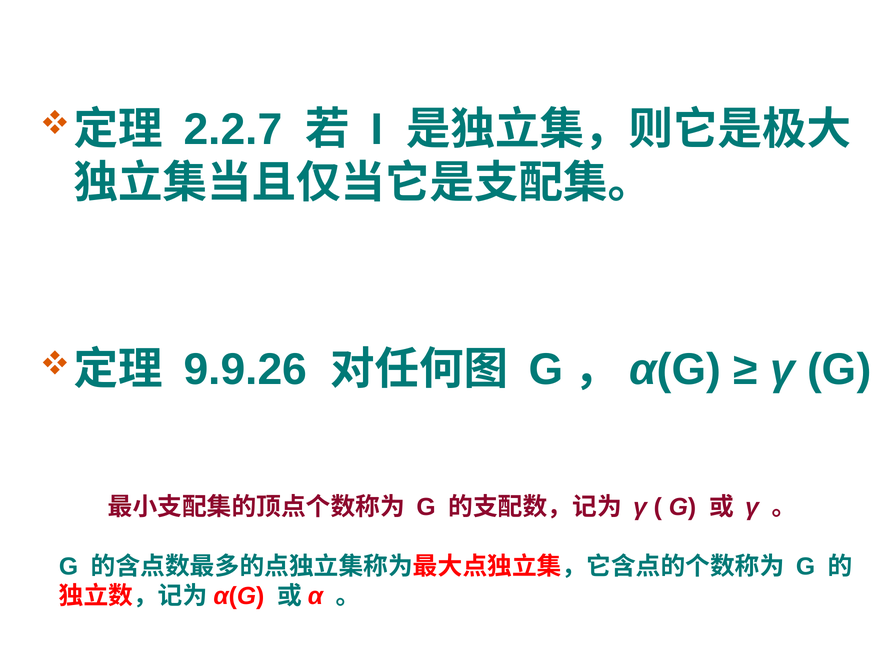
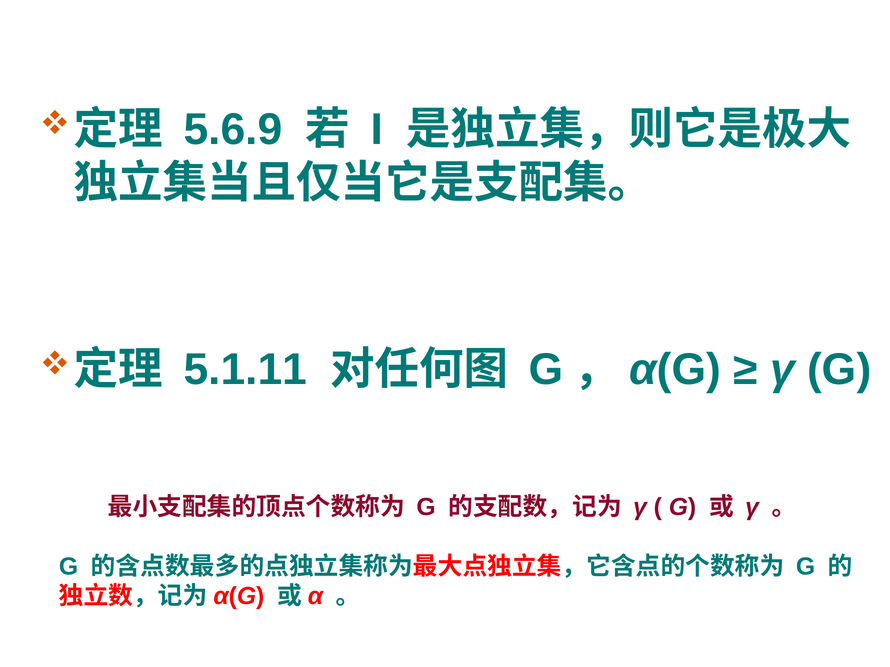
2.2.7: 2.2.7 -> 5.6.9
9.9.26: 9.9.26 -> 5.1.11
